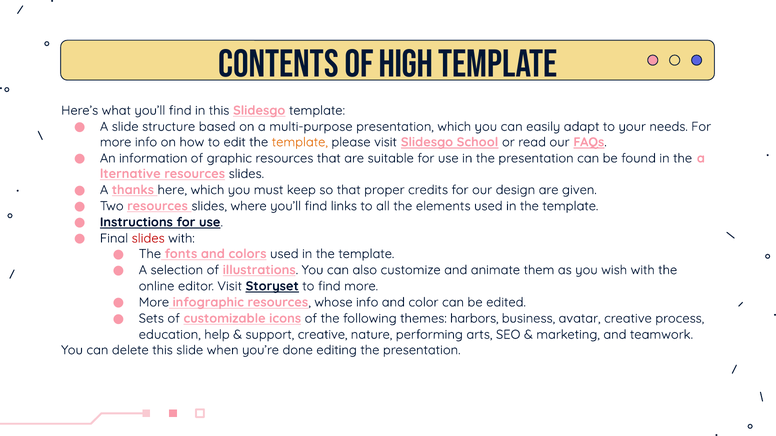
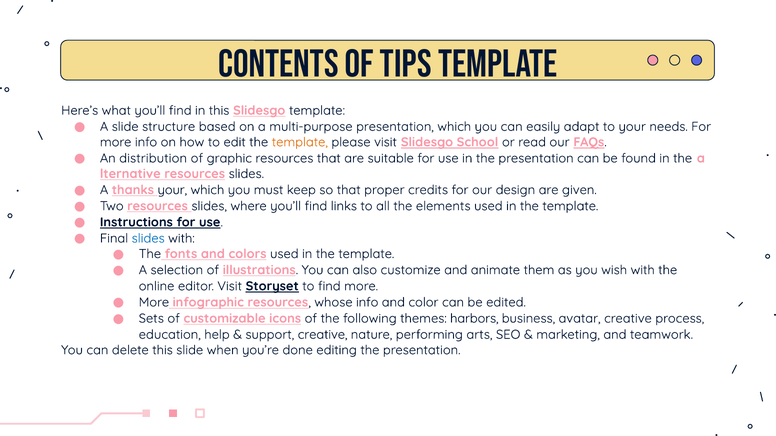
HIGH: HIGH -> TIPS
information: information -> distribution
thanks here: here -> your
slides at (148, 239) colour: red -> blue
